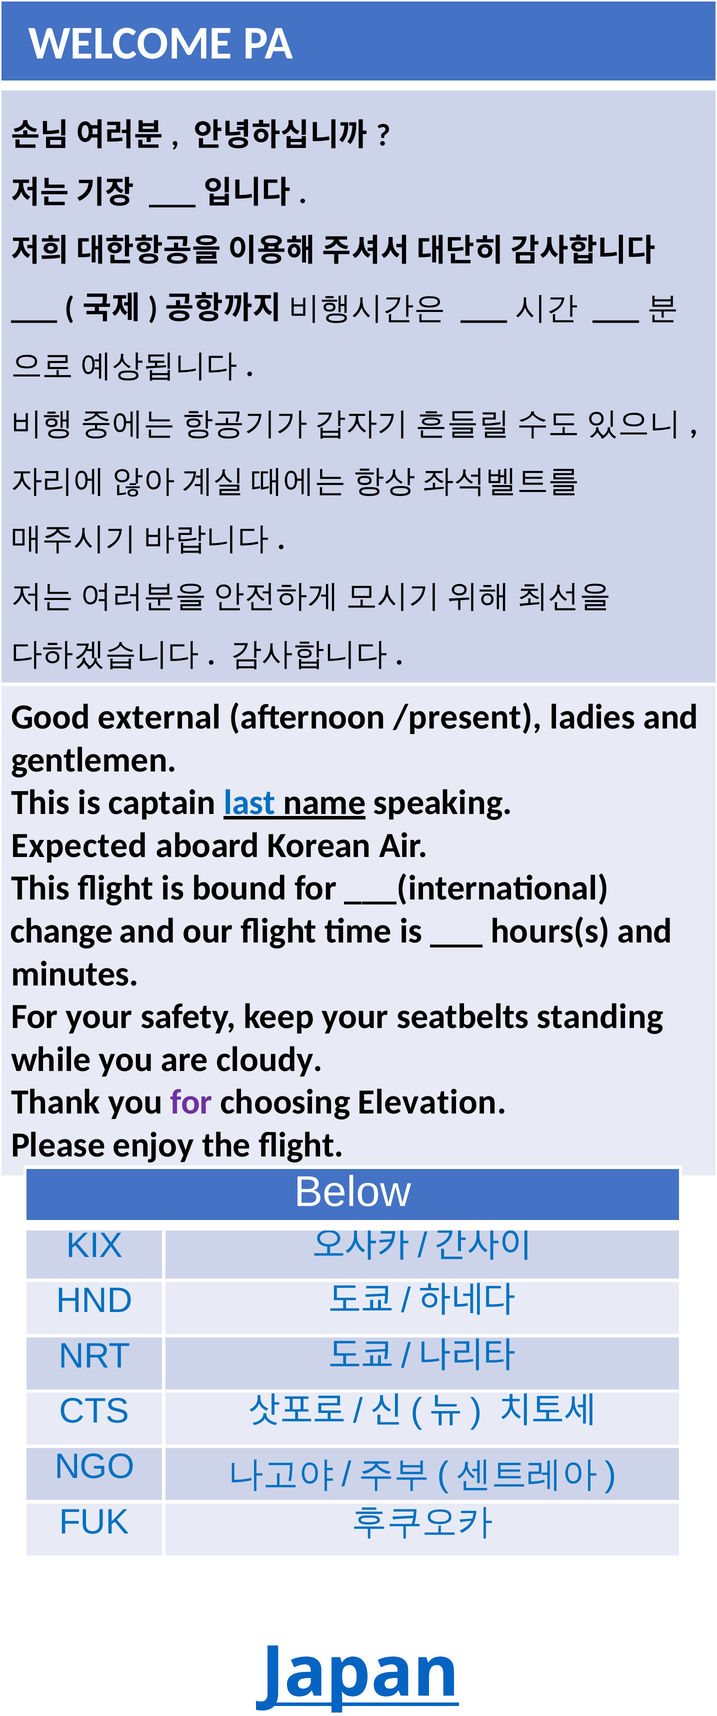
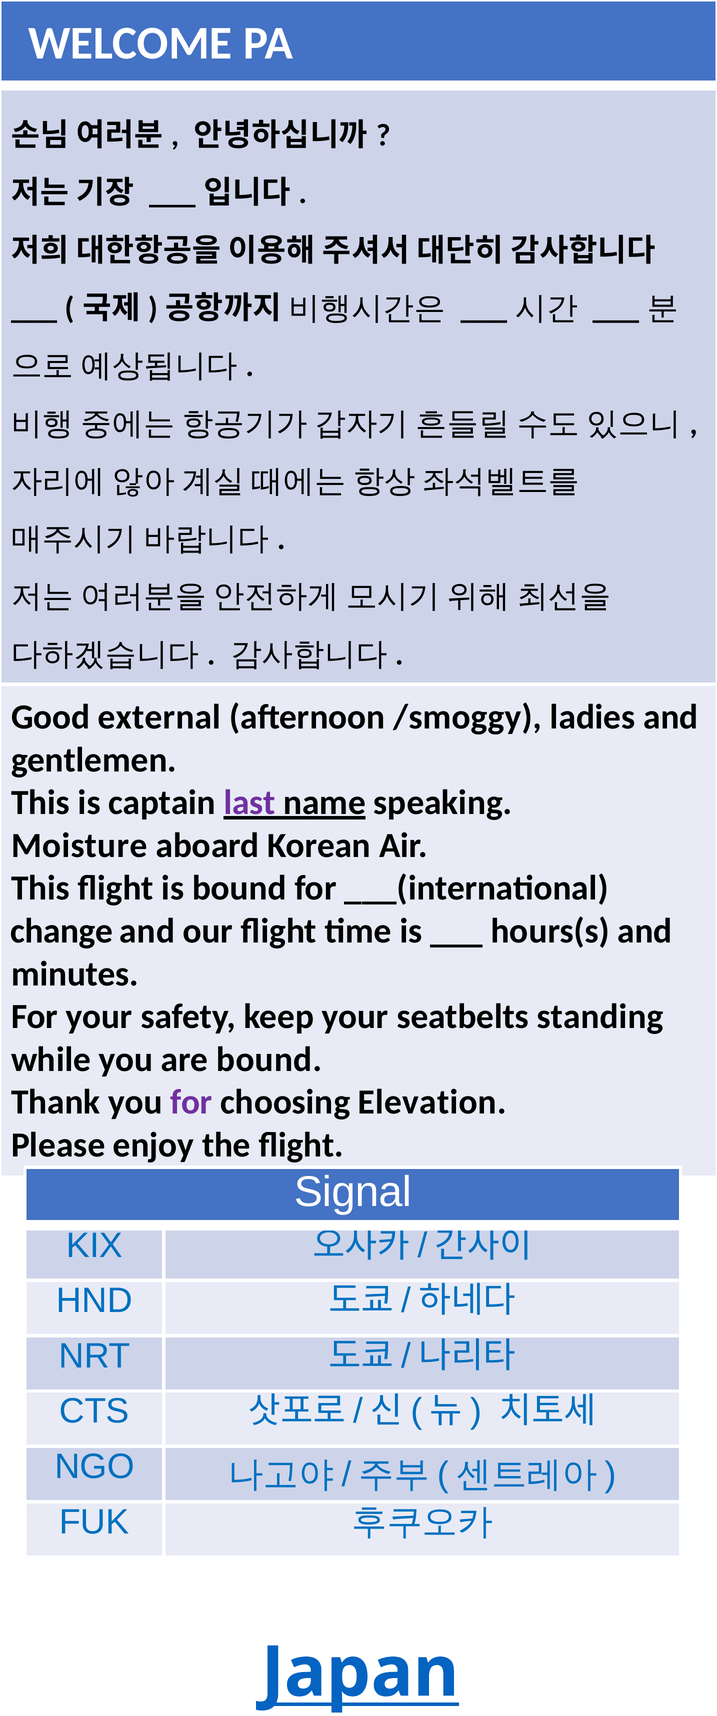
/present: /present -> /smoggy
last colour: blue -> purple
Expected: Expected -> Moisture
are cloudy: cloudy -> bound
Below: Below -> Signal
